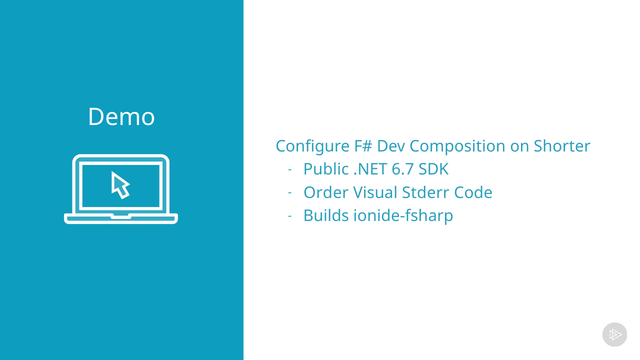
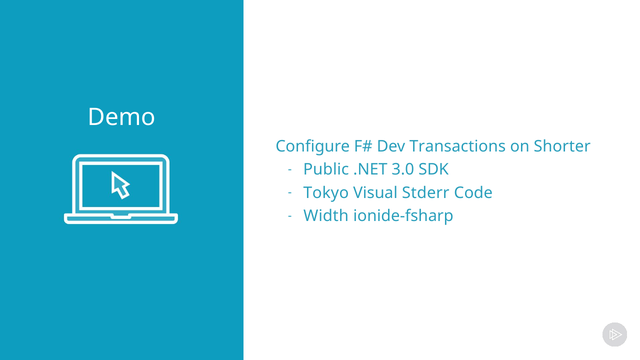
Composition: Composition -> Transactions
6.7: 6.7 -> 3.0
Order: Order -> Tokyo
Builds: Builds -> Width
